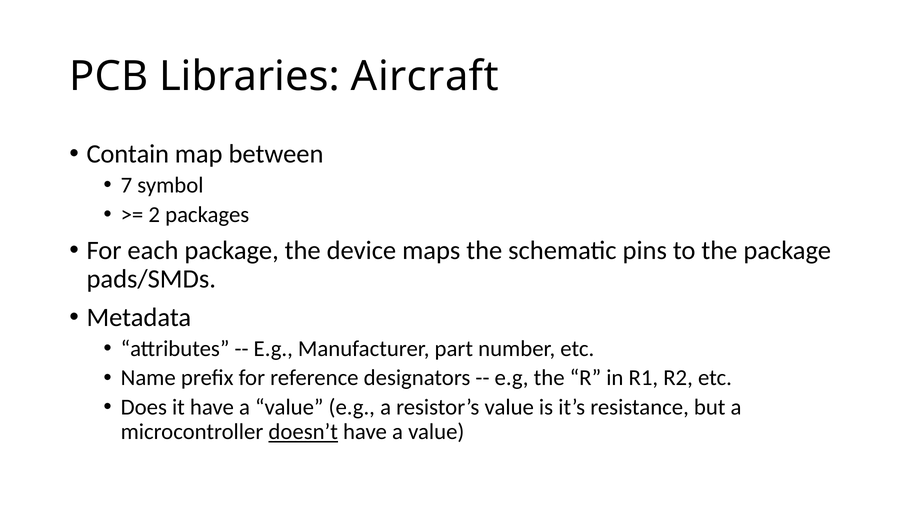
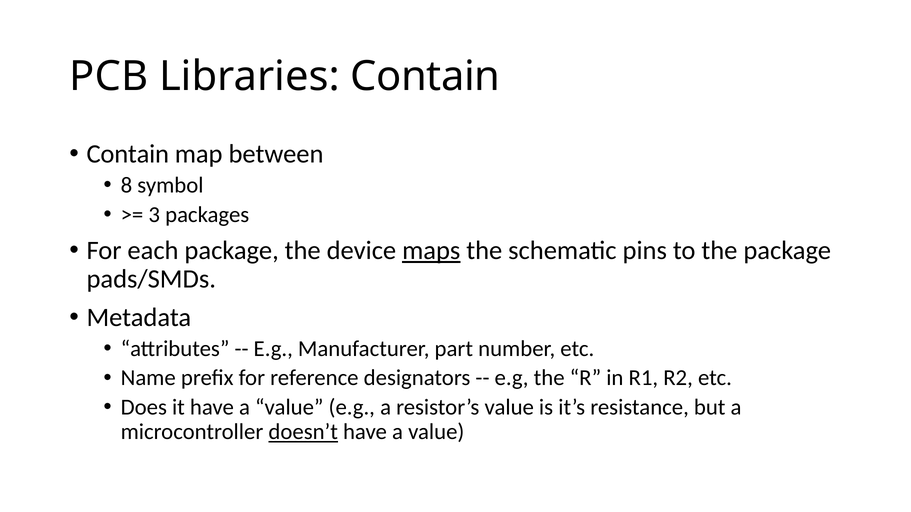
Libraries Aircraft: Aircraft -> Contain
7: 7 -> 8
2: 2 -> 3
maps underline: none -> present
